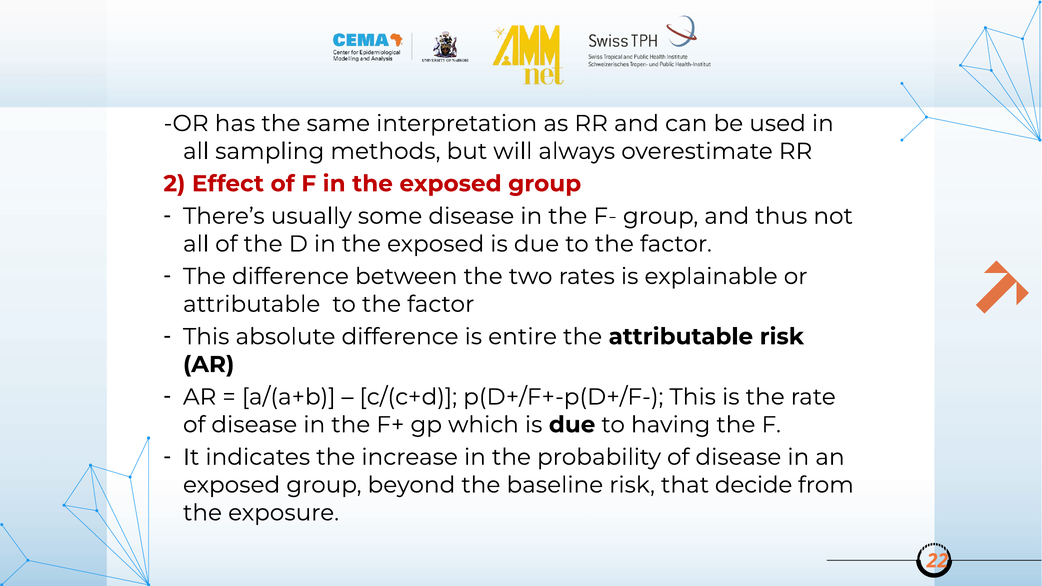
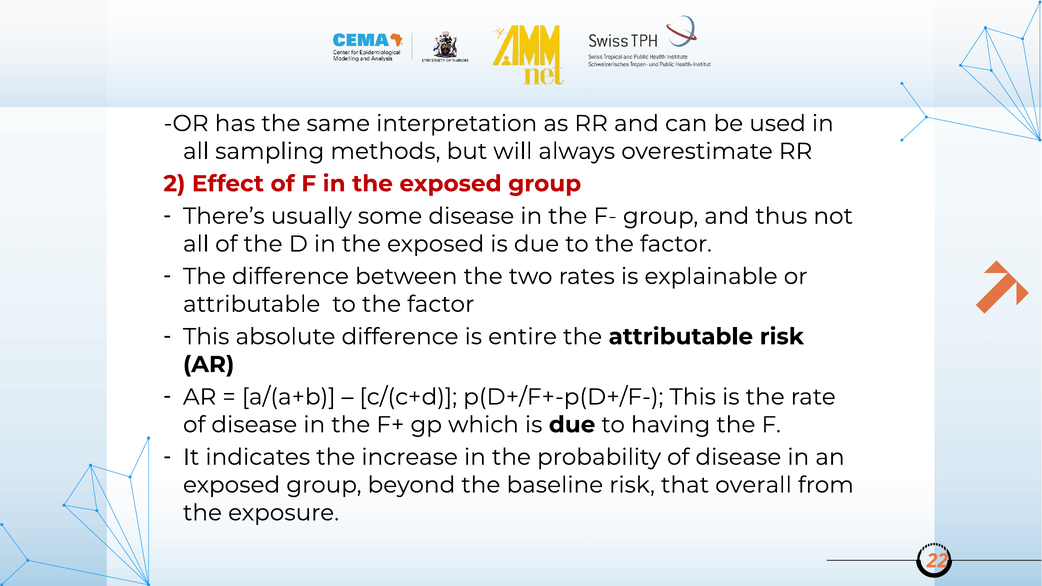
decide: decide -> overall
